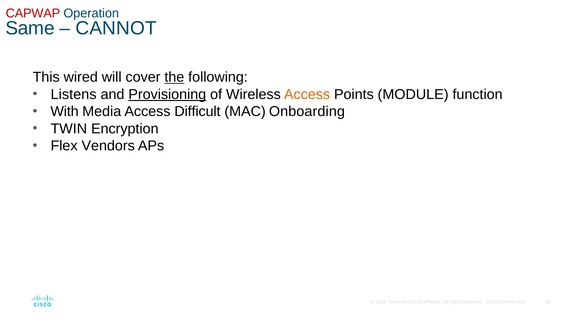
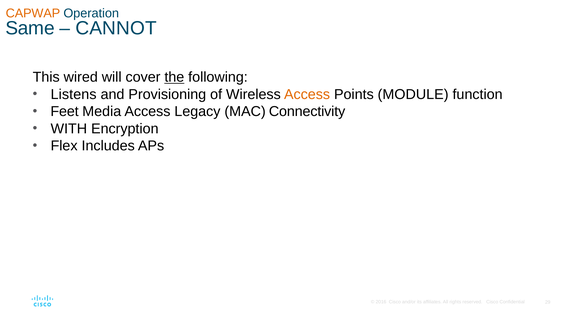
CAPWAP colour: red -> orange
Provisioning underline: present -> none
With: With -> Feet
Difficult: Difficult -> Legacy
Onboarding: Onboarding -> Connectivity
TWIN: TWIN -> WITH
Vendors: Vendors -> Includes
